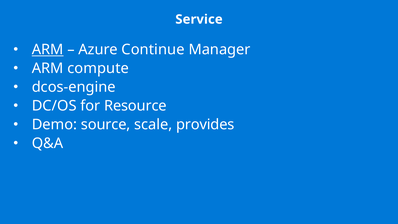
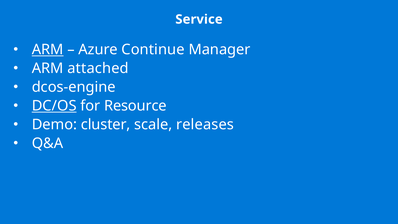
compute: compute -> attached
DC/OS underline: none -> present
source: source -> cluster
provides: provides -> releases
